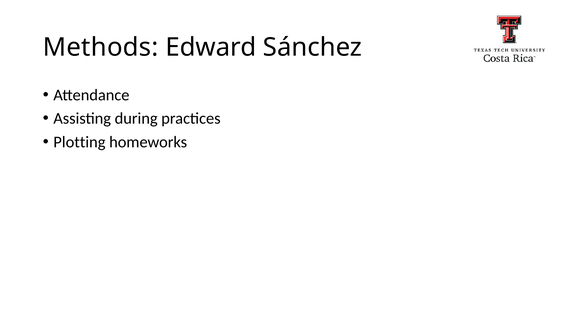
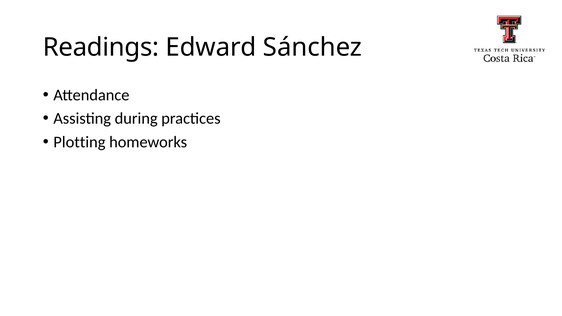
Methods: Methods -> Readings
